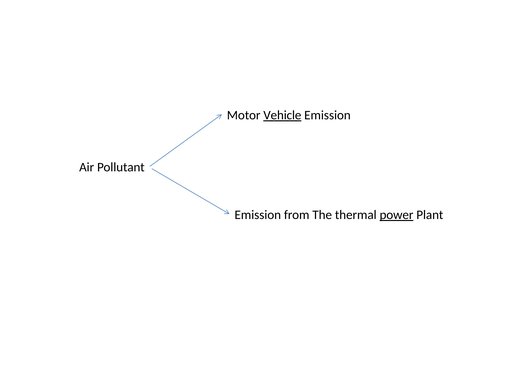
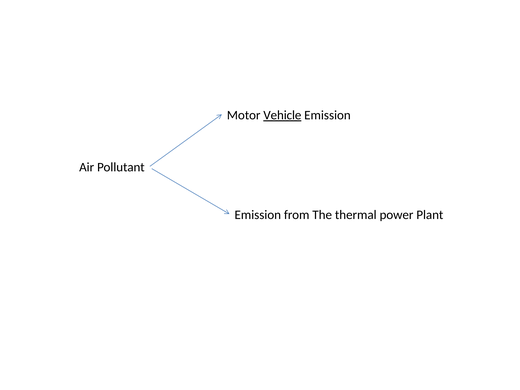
power underline: present -> none
